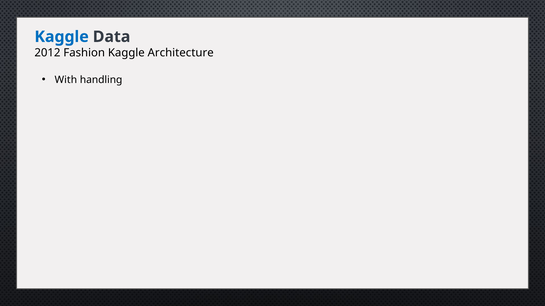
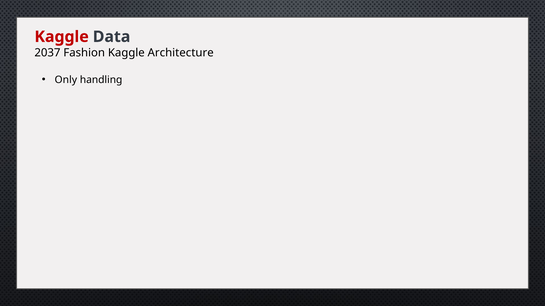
Kaggle at (62, 37) colour: blue -> red
2012: 2012 -> 2037
With: With -> Only
